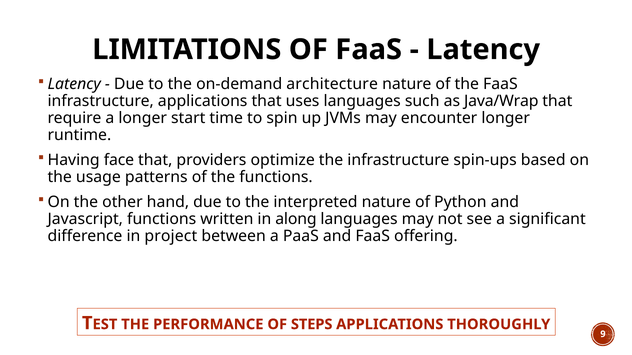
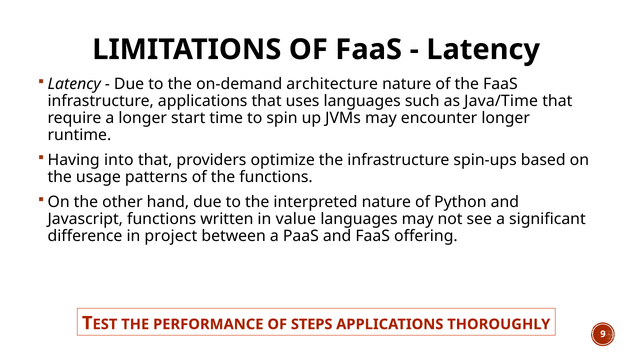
Java/Wrap: Java/Wrap -> Java/Time
face: face -> into
along: along -> value
